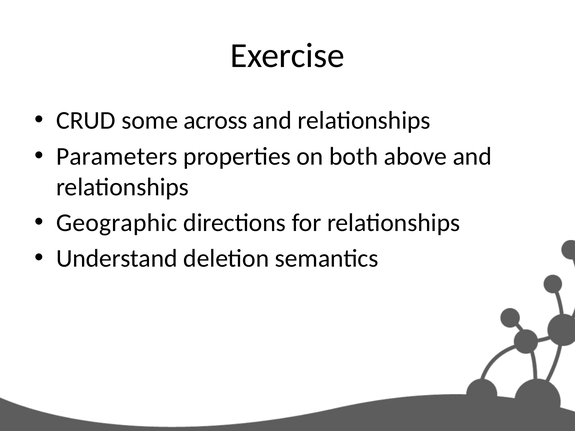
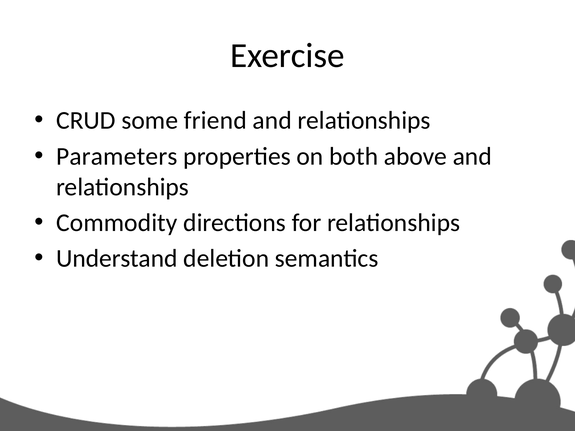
across: across -> friend
Geographic: Geographic -> Commodity
